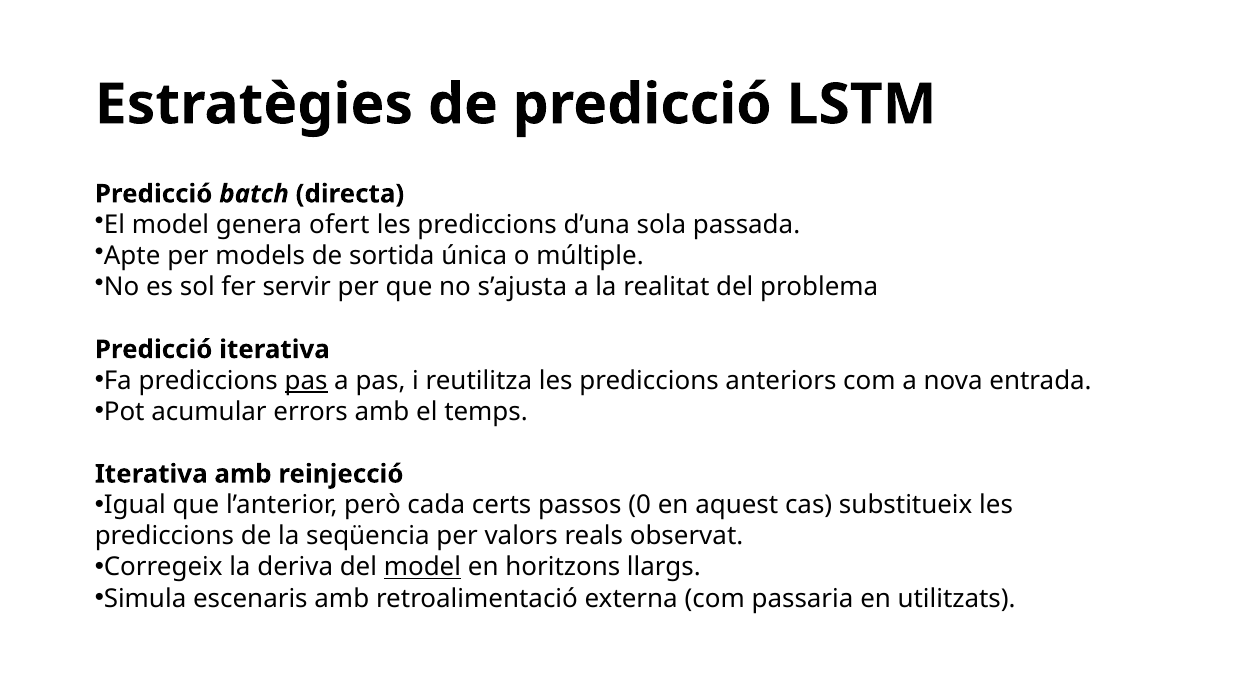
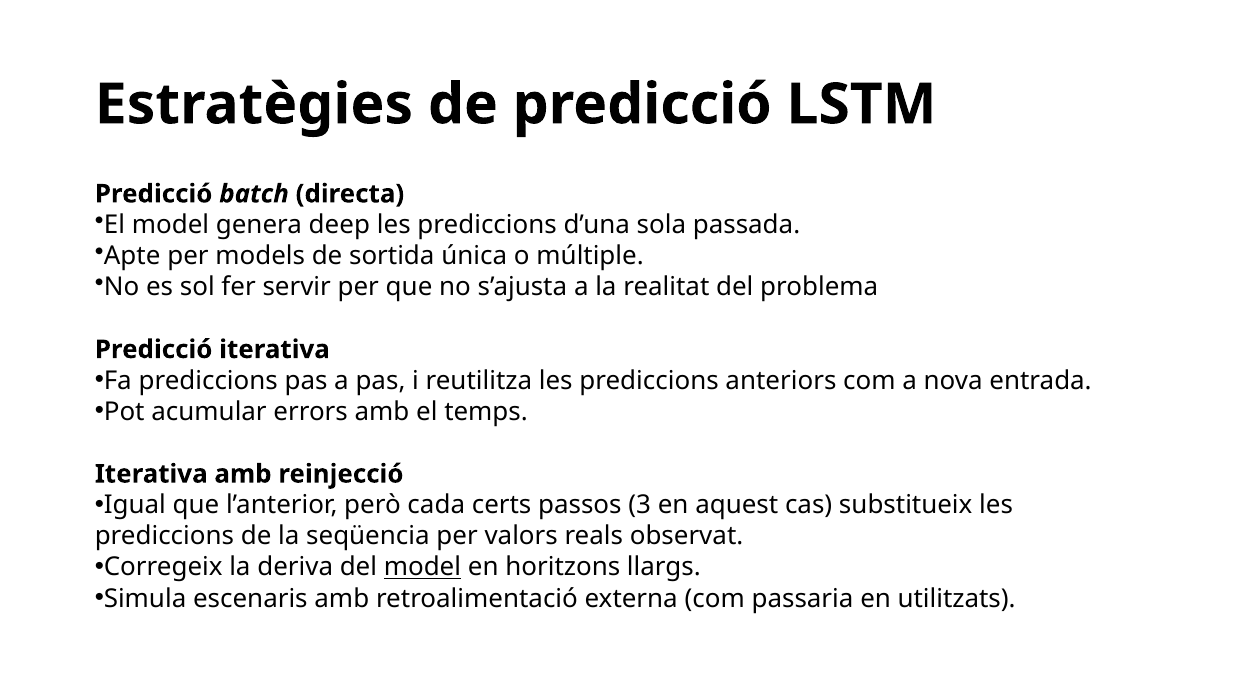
ofert: ofert -> deep
pas at (306, 381) underline: present -> none
0: 0 -> 3
